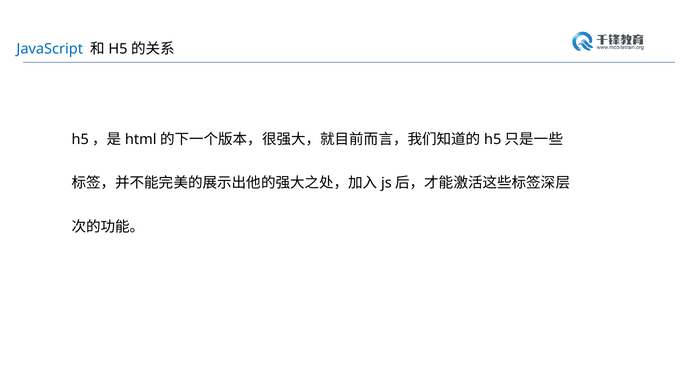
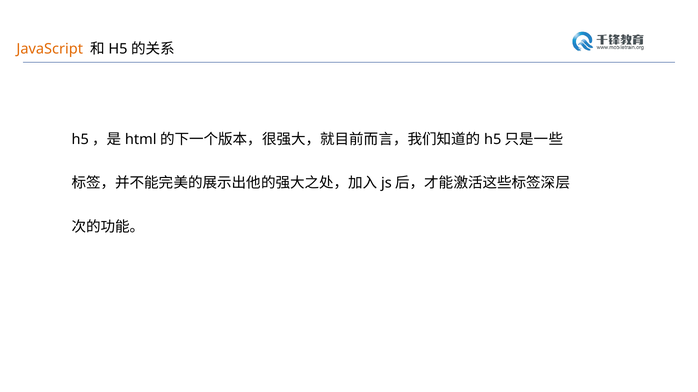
JavaScript colour: blue -> orange
